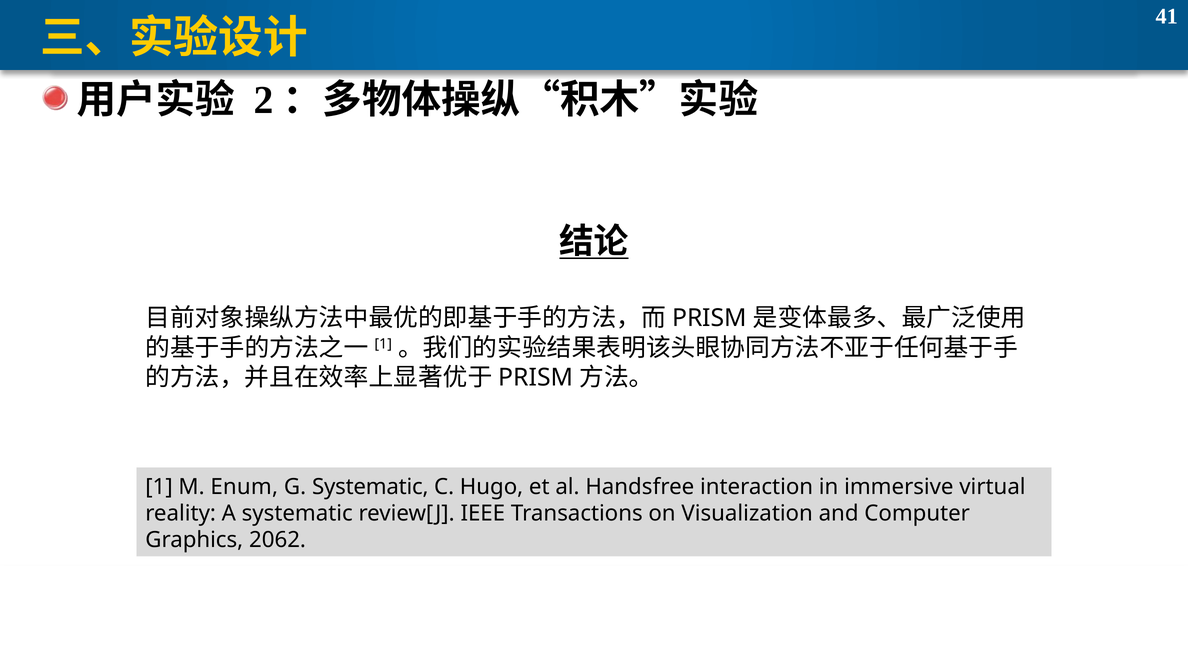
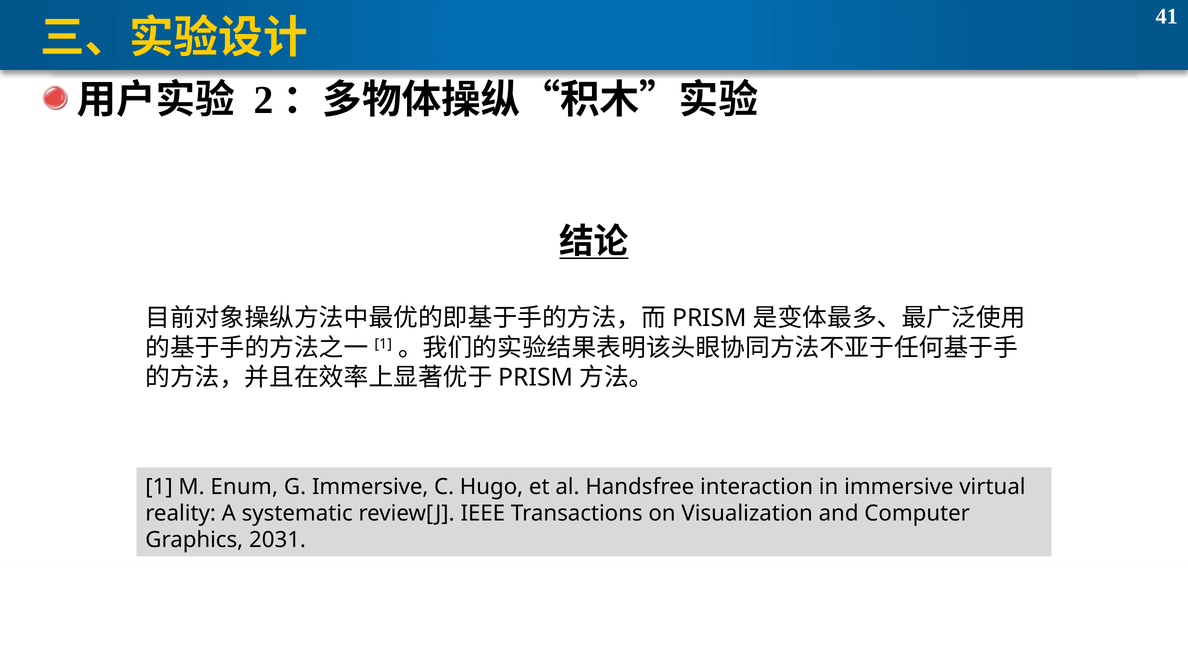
G Systematic: Systematic -> Immersive
2062: 2062 -> 2031
